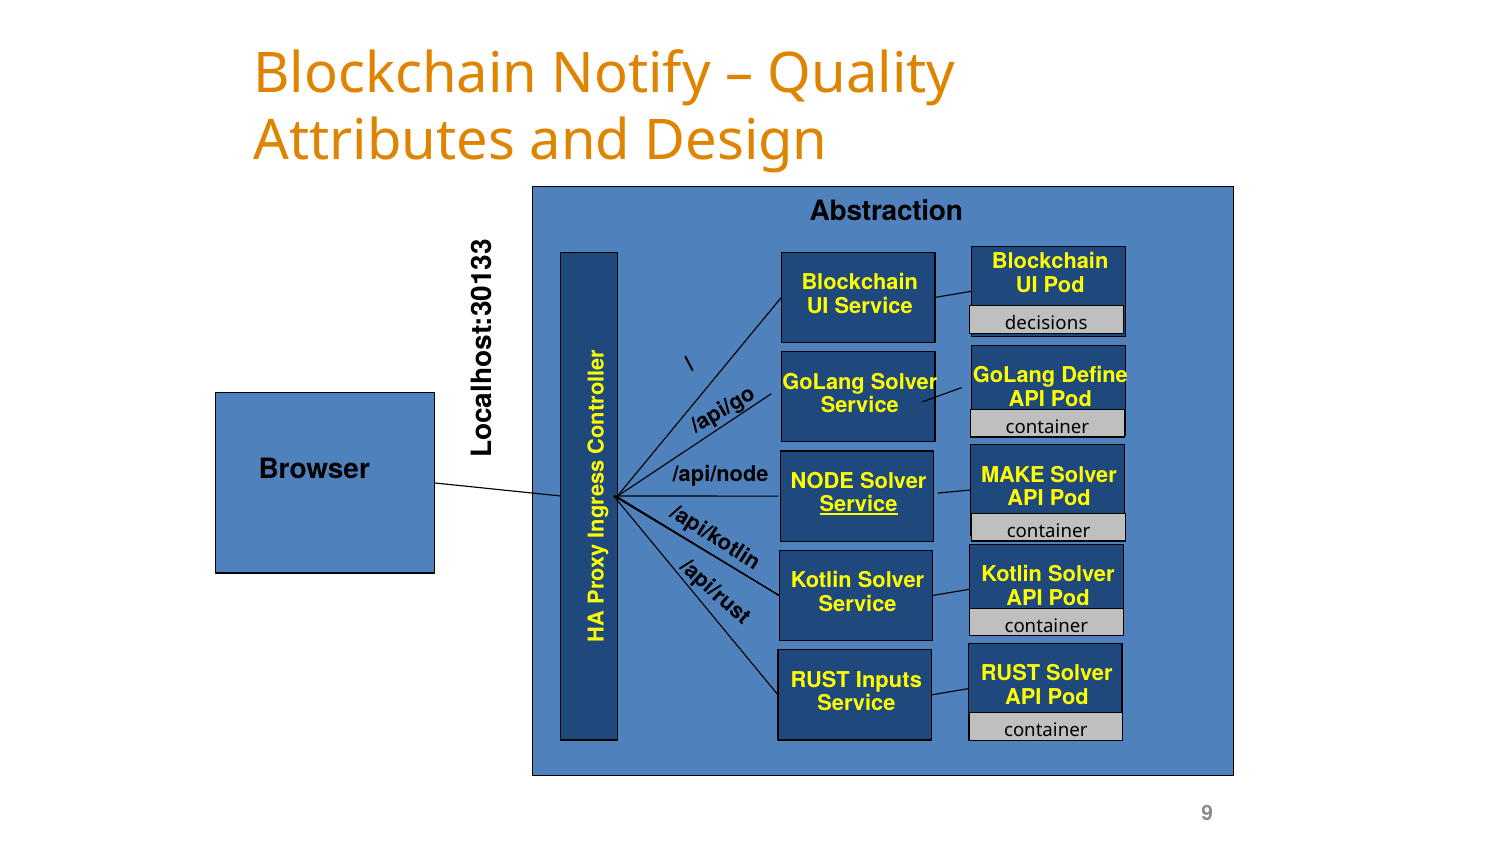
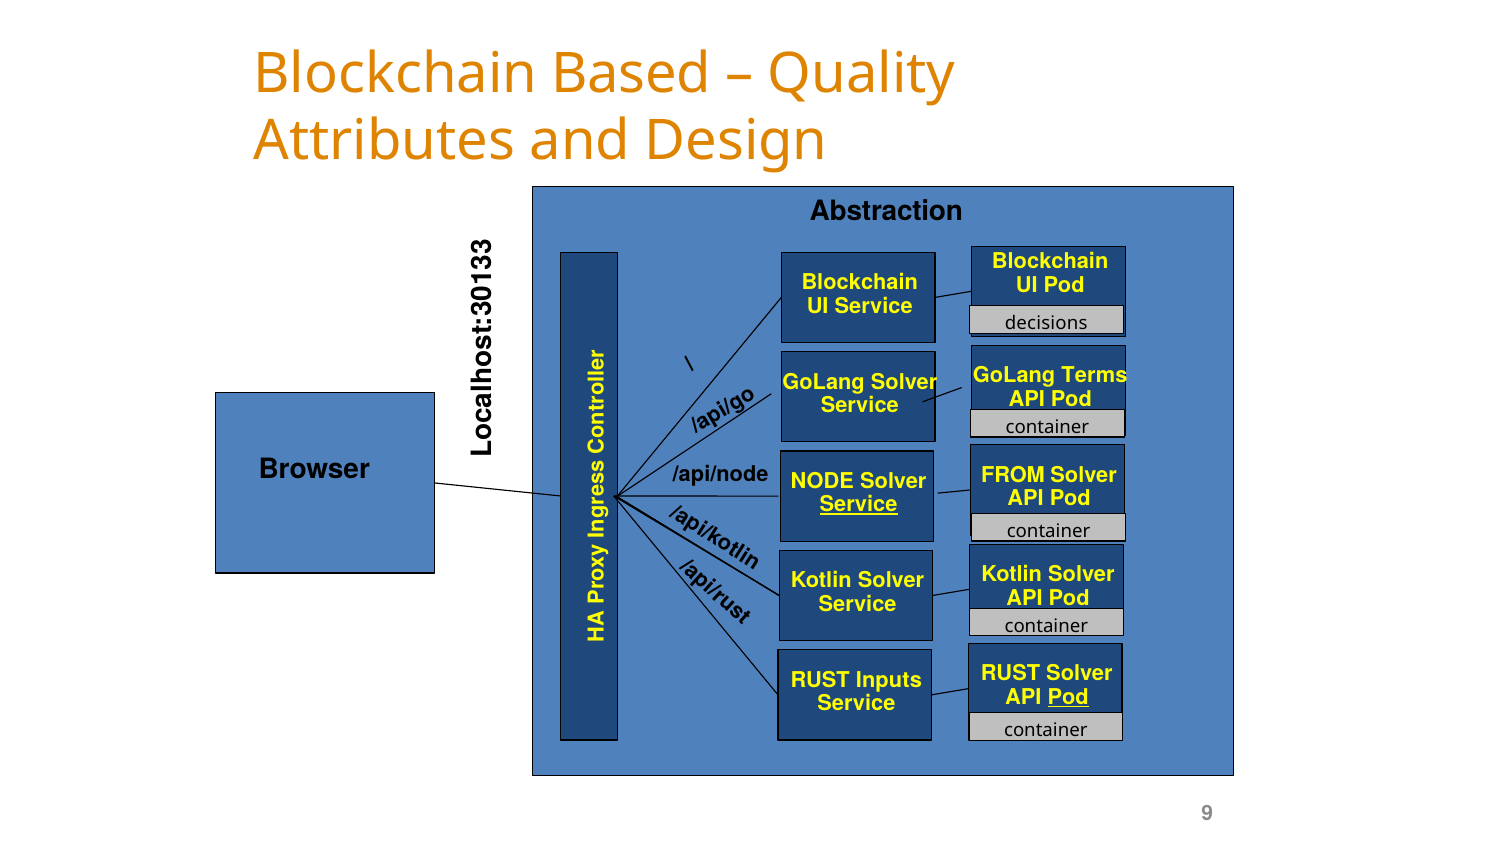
Notify: Notify -> Based
Define: Define -> Terms
MAKE: MAKE -> FROM
Pod at (1068, 697) underline: none -> present
